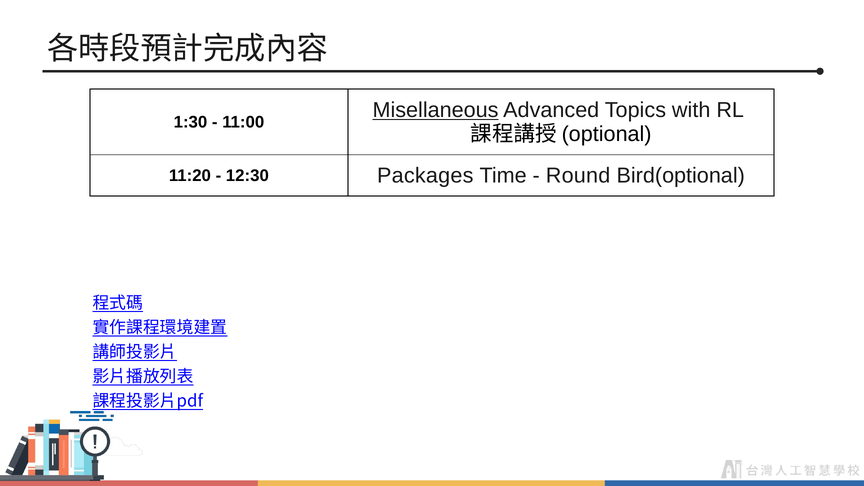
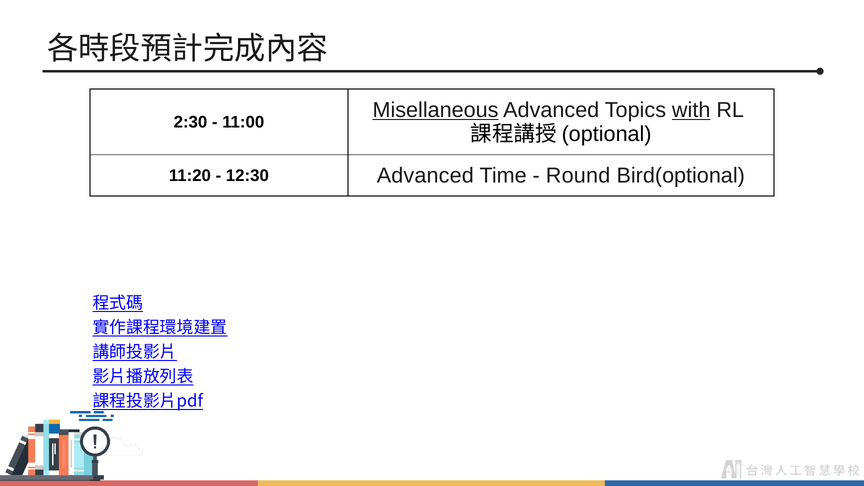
with underline: none -> present
1:30: 1:30 -> 2:30
12:30 Packages: Packages -> Advanced
